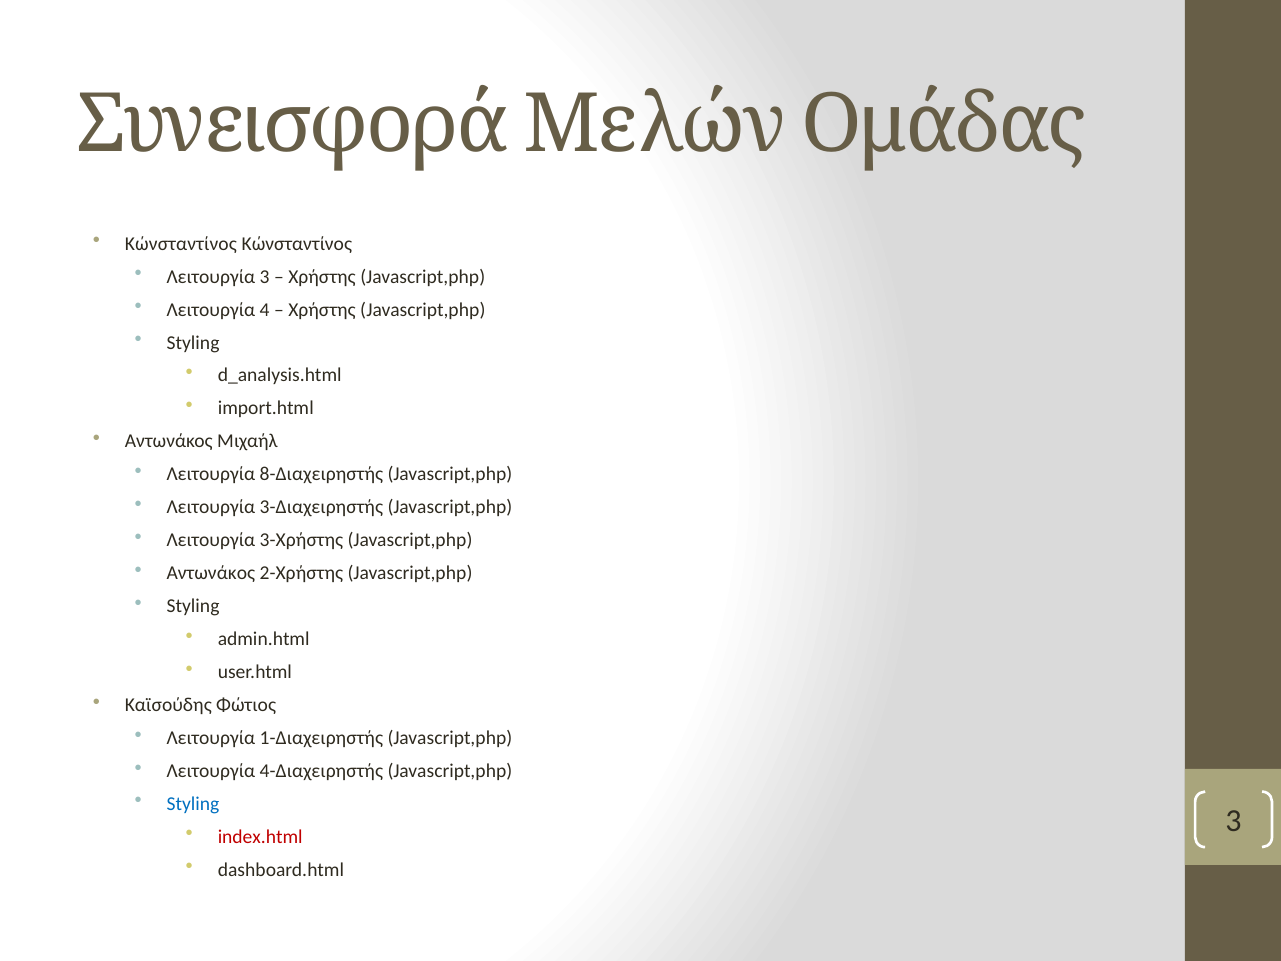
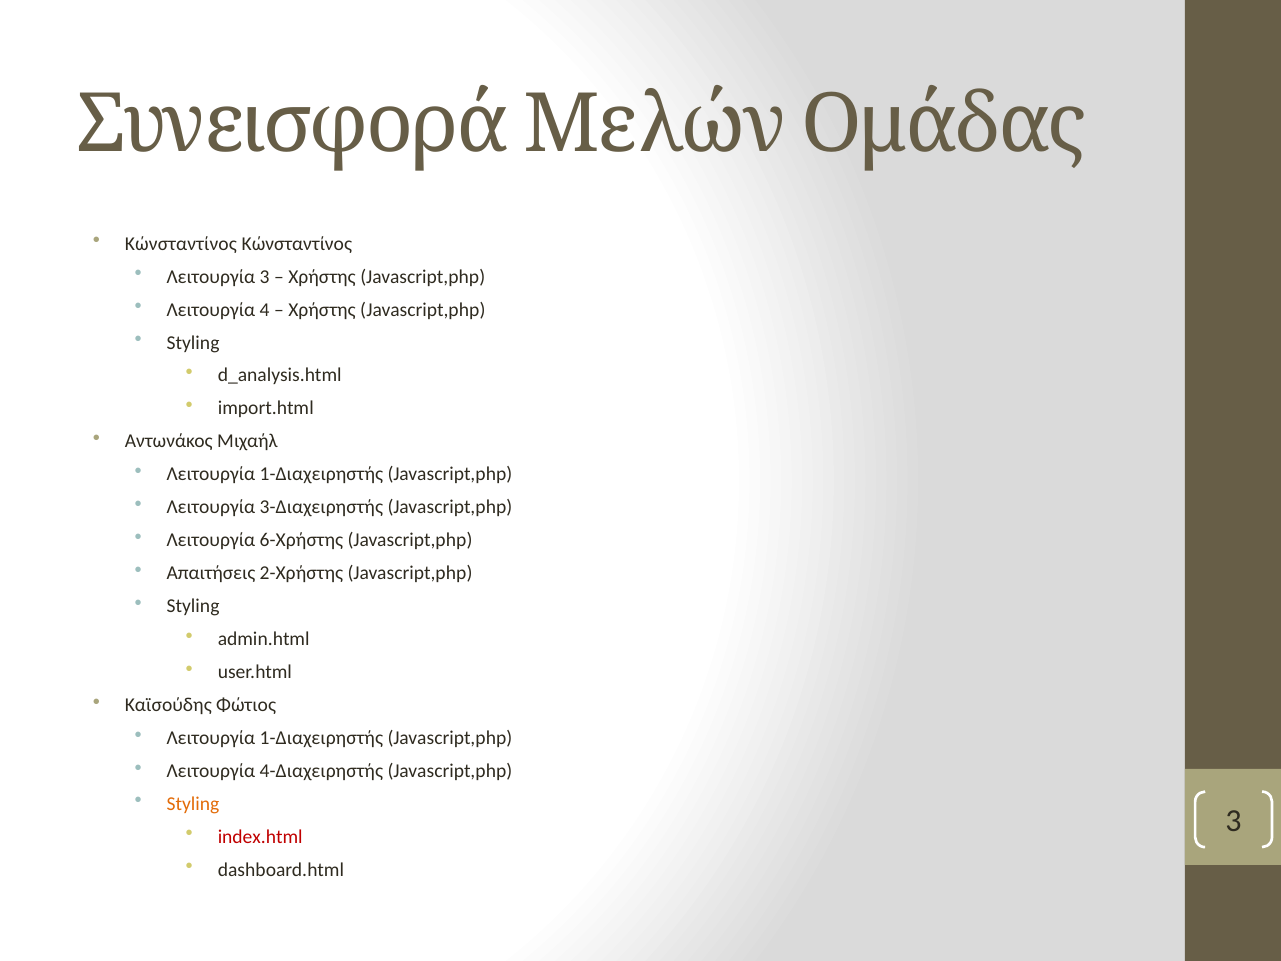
8-Διαχειρηστής at (321, 474): 8-Διαχειρηστής -> 1-Διαχειρηστής
3-Χρήστης: 3-Χρήστης -> 6-Χρήστης
Αντωνάκος at (211, 573): Αντωνάκος -> Απαιτήσεις
Styling at (193, 804) colour: blue -> orange
